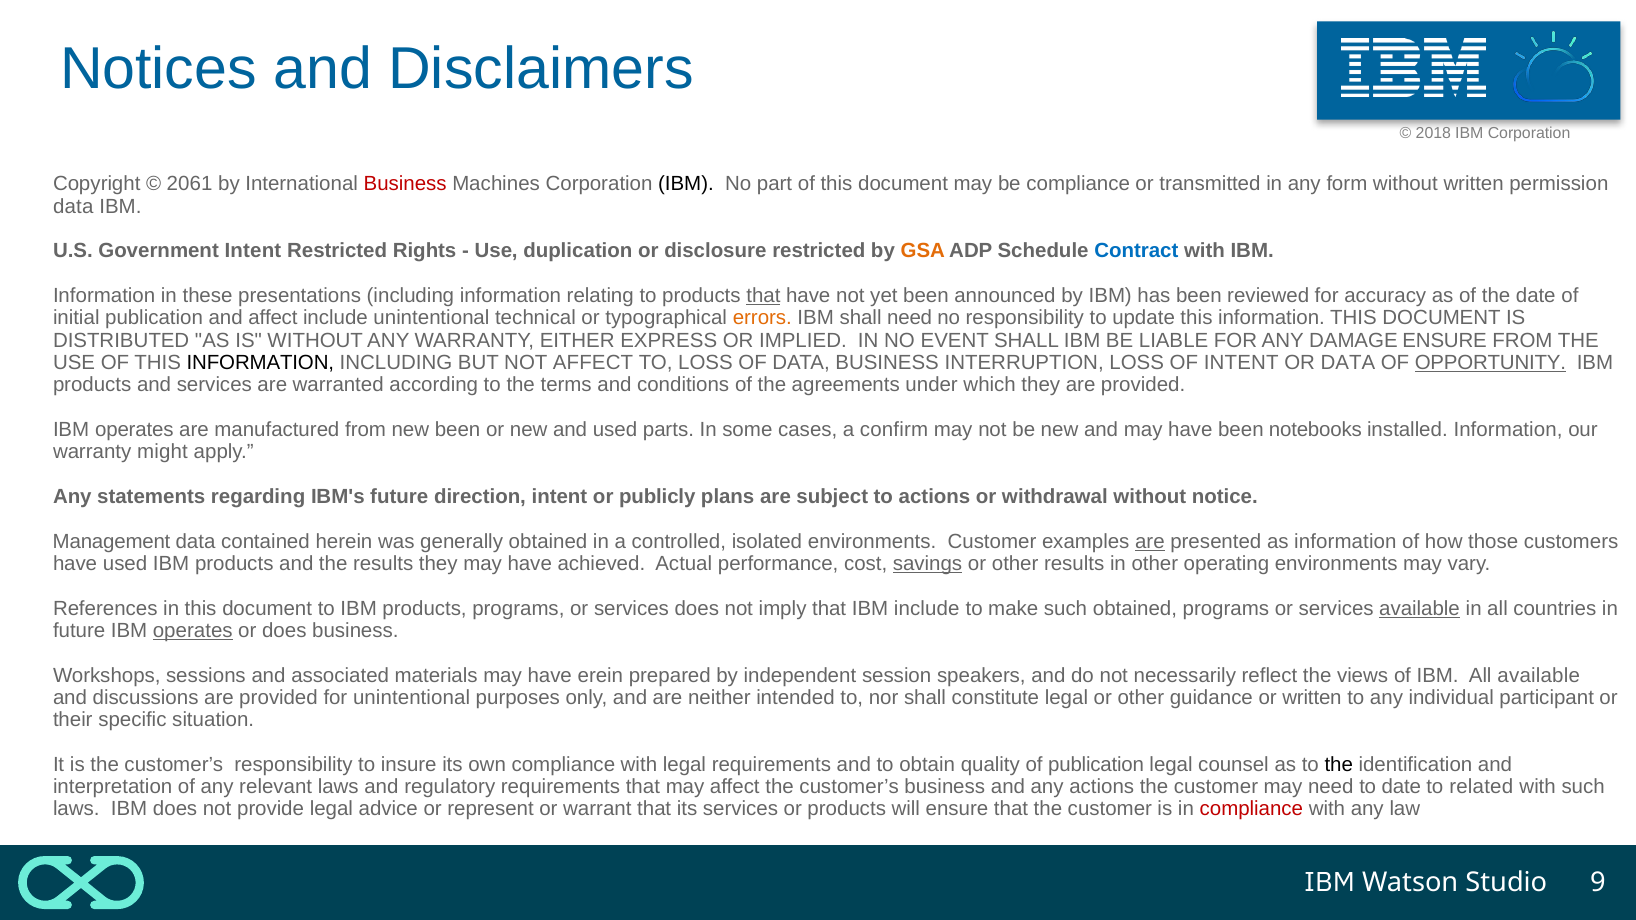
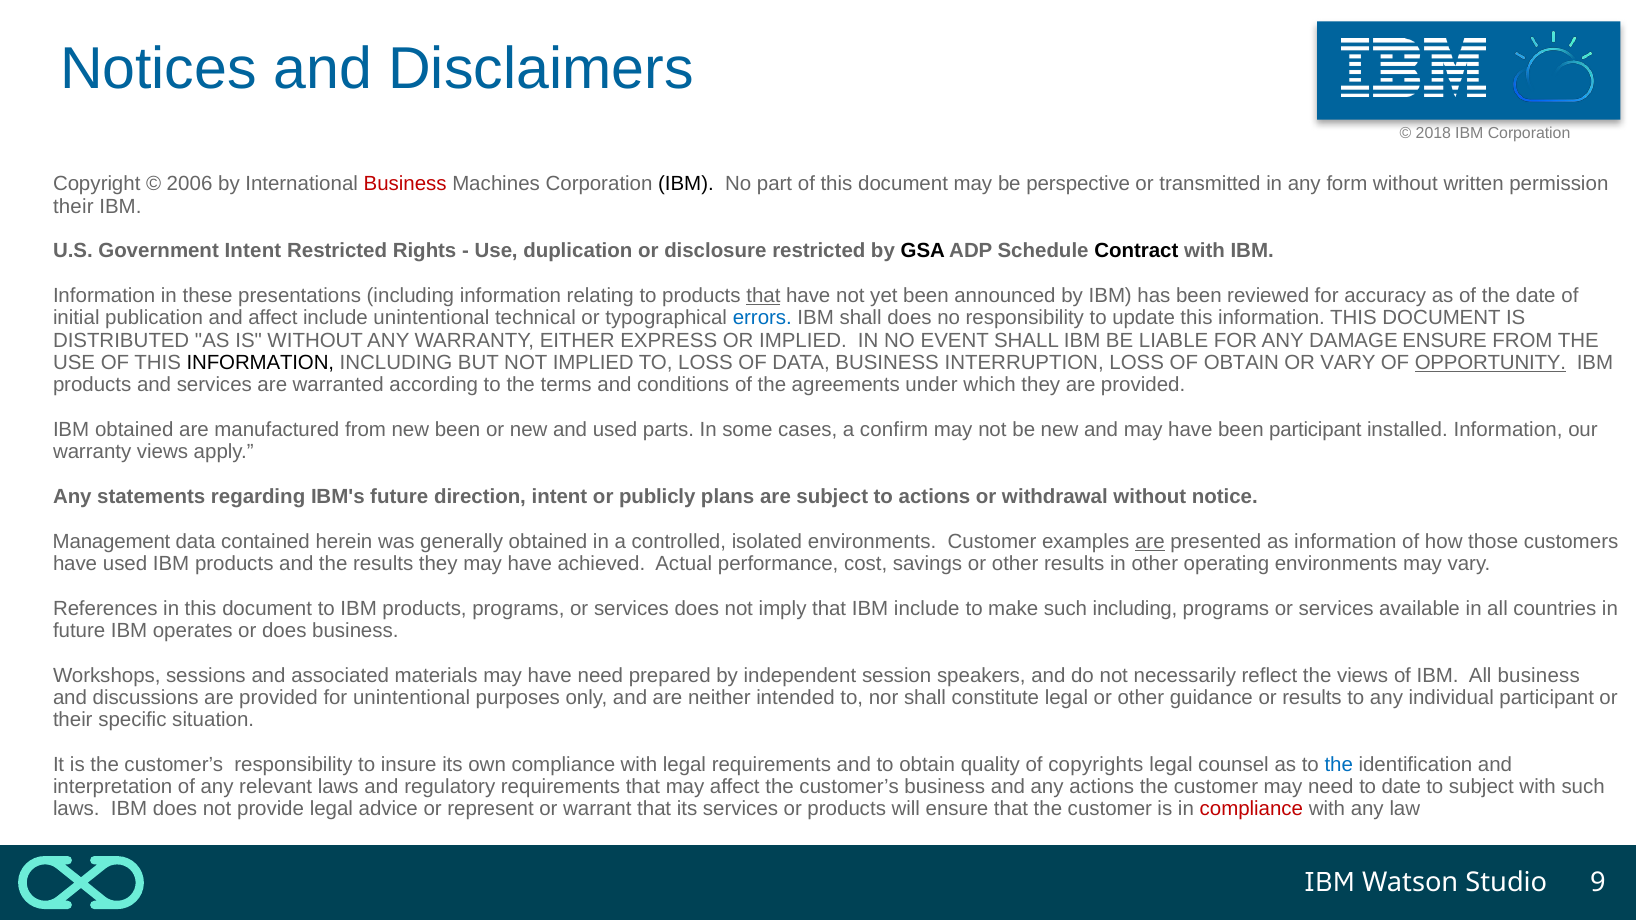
2061: 2061 -> 2006
be compliance: compliance -> perspective
data at (73, 206): data -> their
GSA colour: orange -> black
Contract colour: blue -> black
errors colour: orange -> blue
shall need: need -> does
NOT AFFECT: AFFECT -> IMPLIED
OF INTENT: INTENT -> OBTAIN
OR DATA: DATA -> VARY
operates at (134, 430): operates -> obtained
been notebooks: notebooks -> participant
warranty might: might -> views
savings underline: present -> none
such obtained: obtained -> including
available at (1420, 609) underline: present -> none
operates at (193, 631) underline: present -> none
have erein: erein -> need
All available: available -> business
or written: written -> results
of publication: publication -> copyrights
the at (1339, 765) colour: black -> blue
to related: related -> subject
